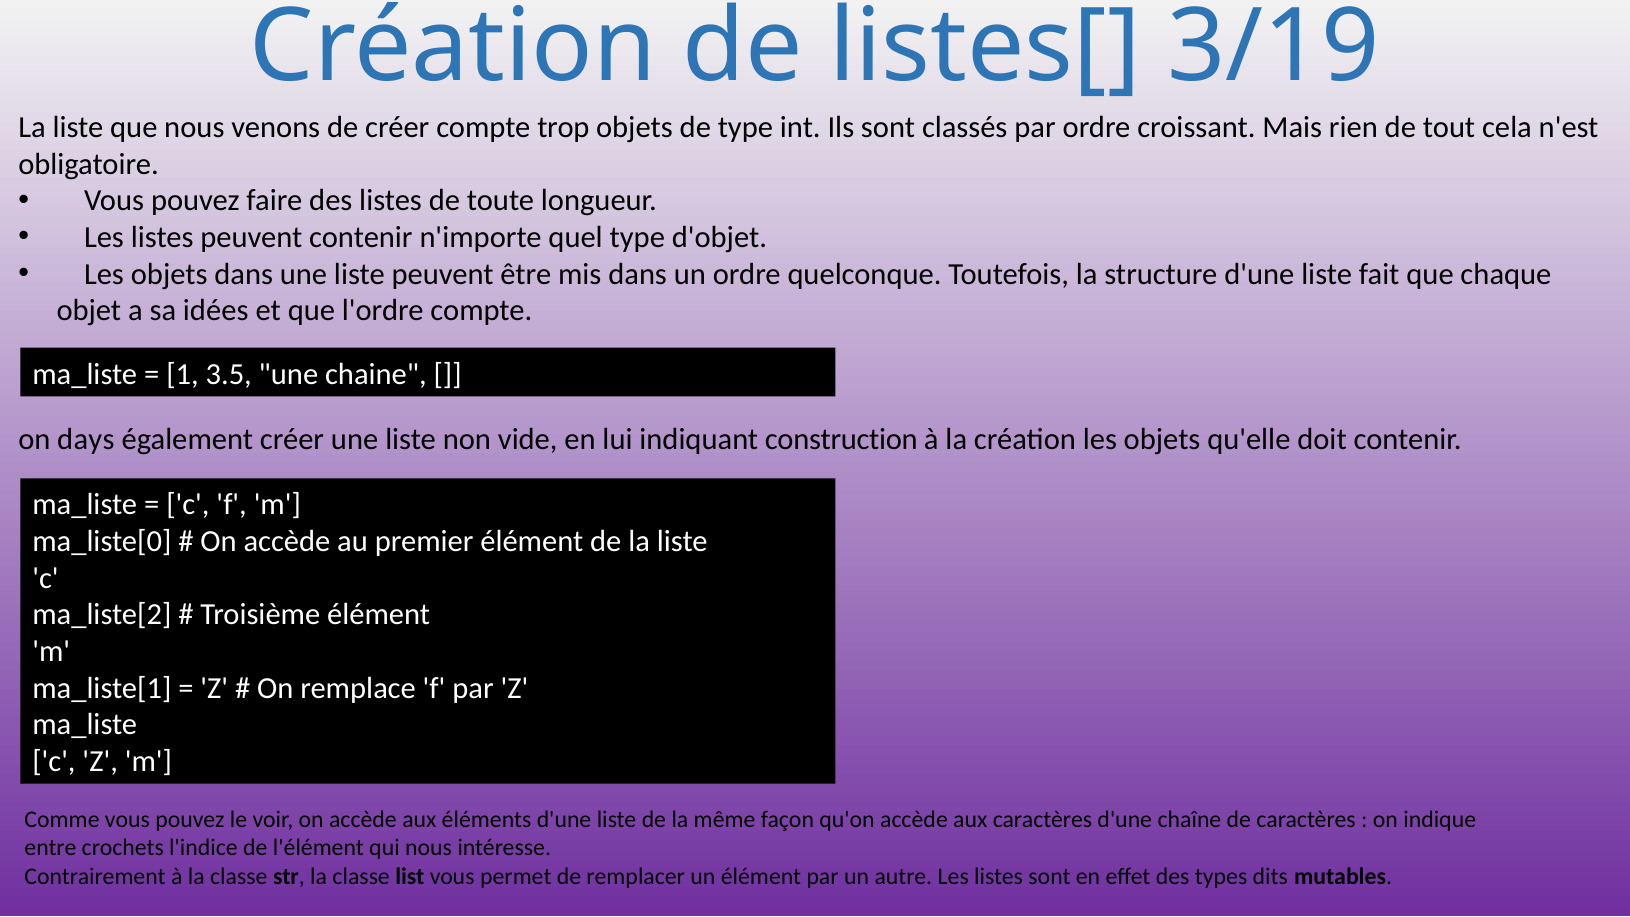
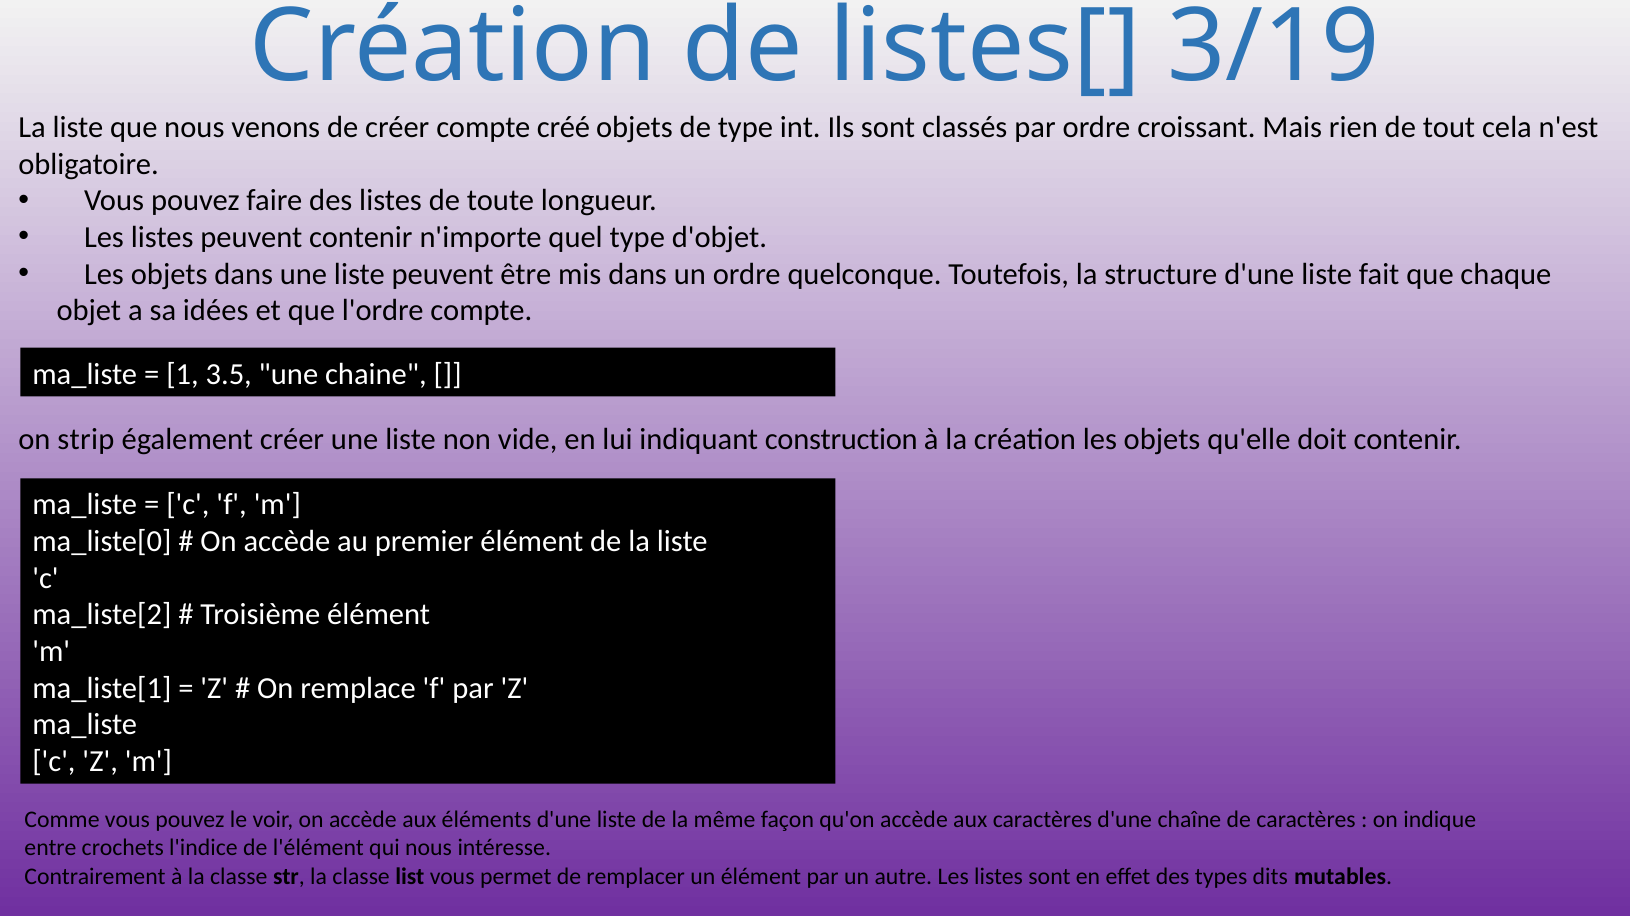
trop: trop -> créé
days: days -> strip
